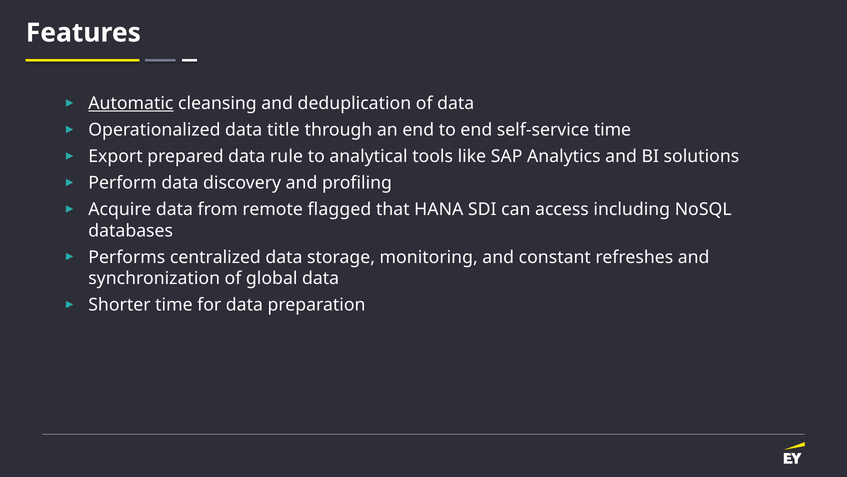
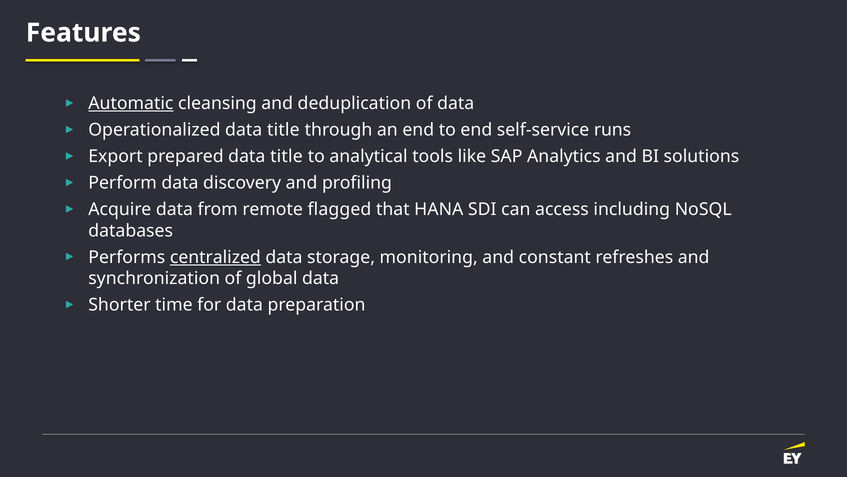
self-service time: time -> runs
prepared data rule: rule -> title
centralized underline: none -> present
